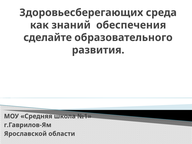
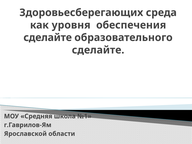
знаний: знаний -> уровня
развития at (98, 50): развития -> сделайте
